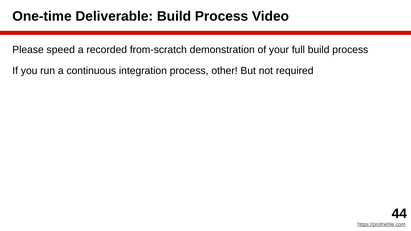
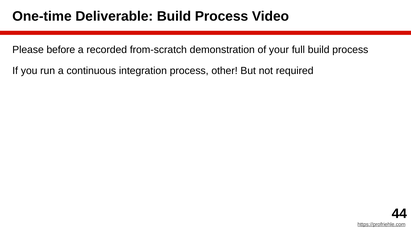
speed: speed -> before
